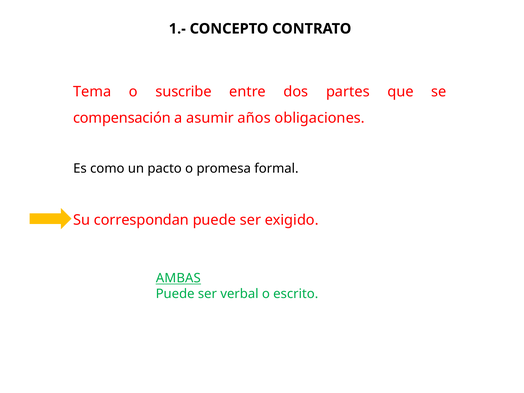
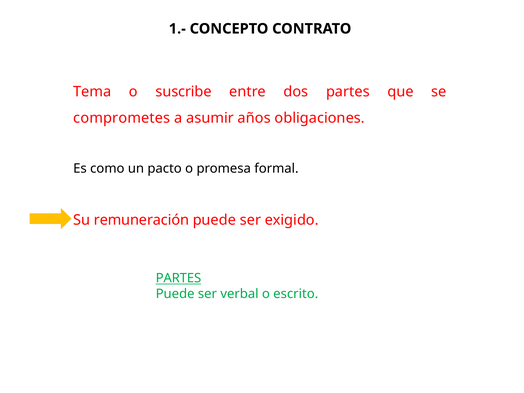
compensación: compensación -> comprometes
correspondan: correspondan -> remuneración
AMBAS at (178, 278): AMBAS -> PARTES
